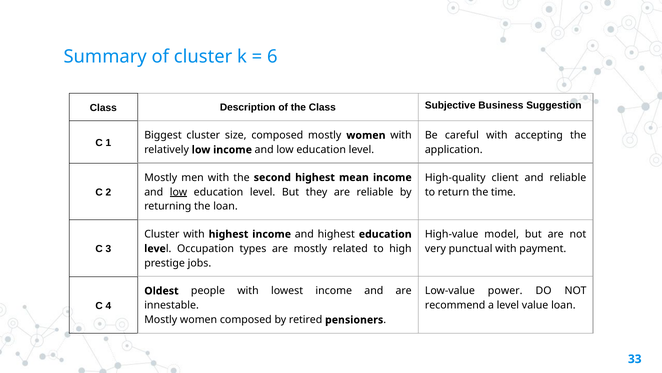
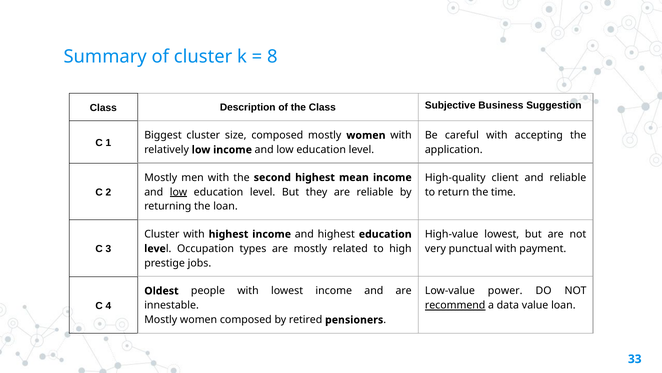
6: 6 -> 8
High-value model: model -> lowest
recommend underline: none -> present
a level: level -> data
